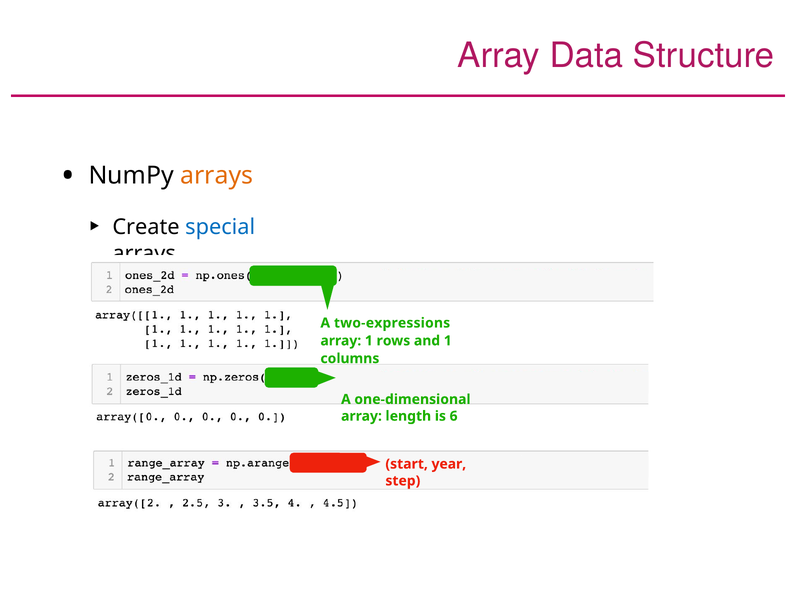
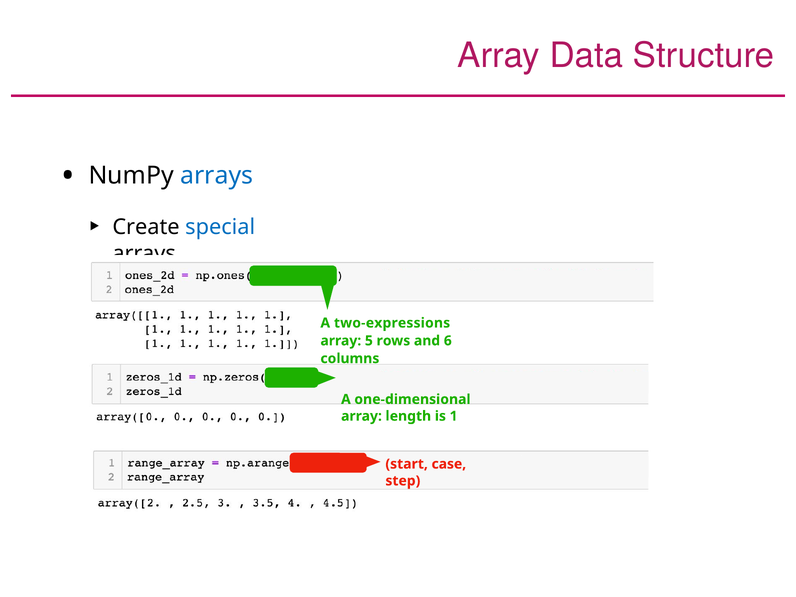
arrays at (217, 176) colour: orange -> blue
array 1: 1 -> 5
and 1: 1 -> 6
6: 6 -> 1
year: year -> case
